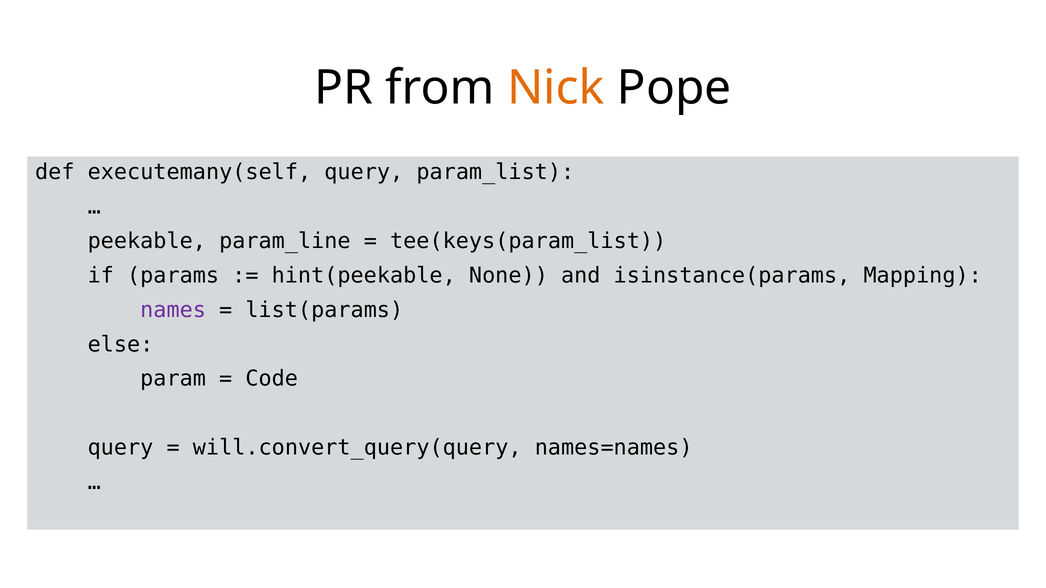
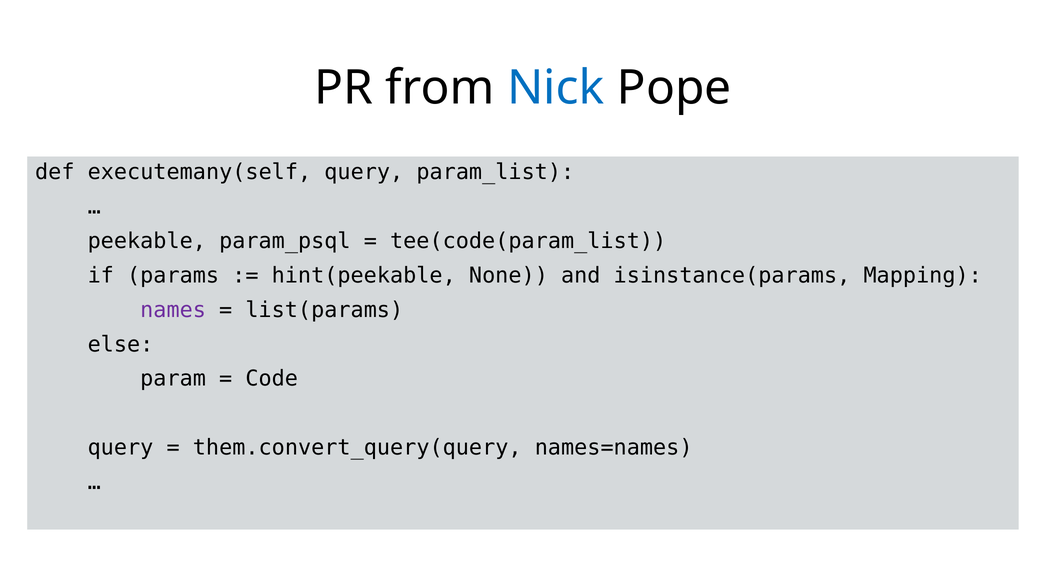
Nick colour: orange -> blue
param_line: param_line -> param_psql
tee(keys(param_list: tee(keys(param_list -> tee(code(param_list
will.convert_query(query: will.convert_query(query -> them.convert_query(query
